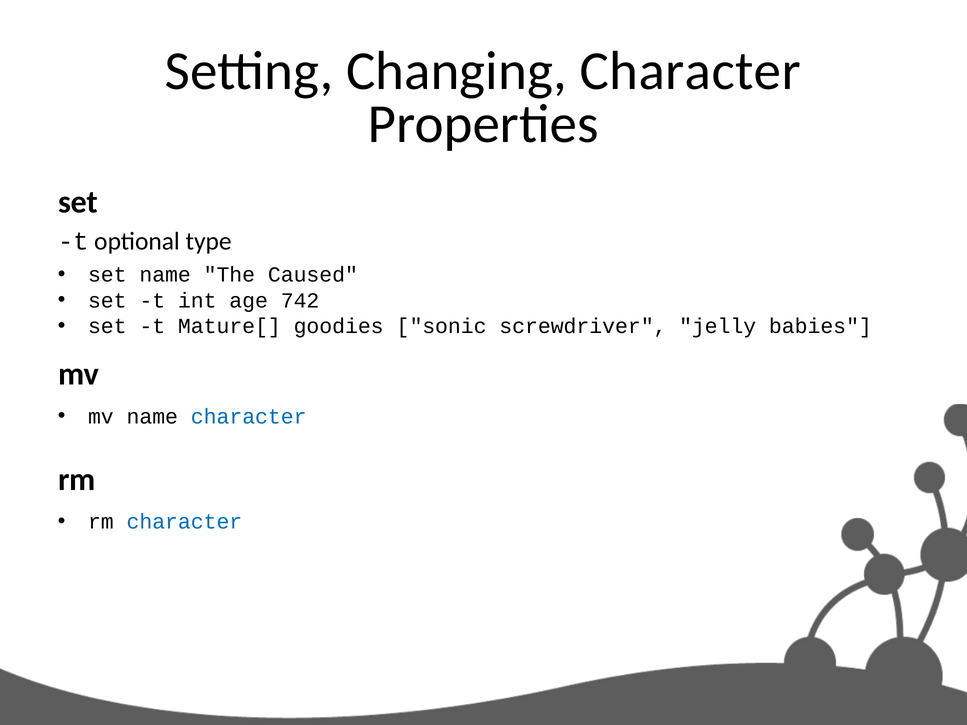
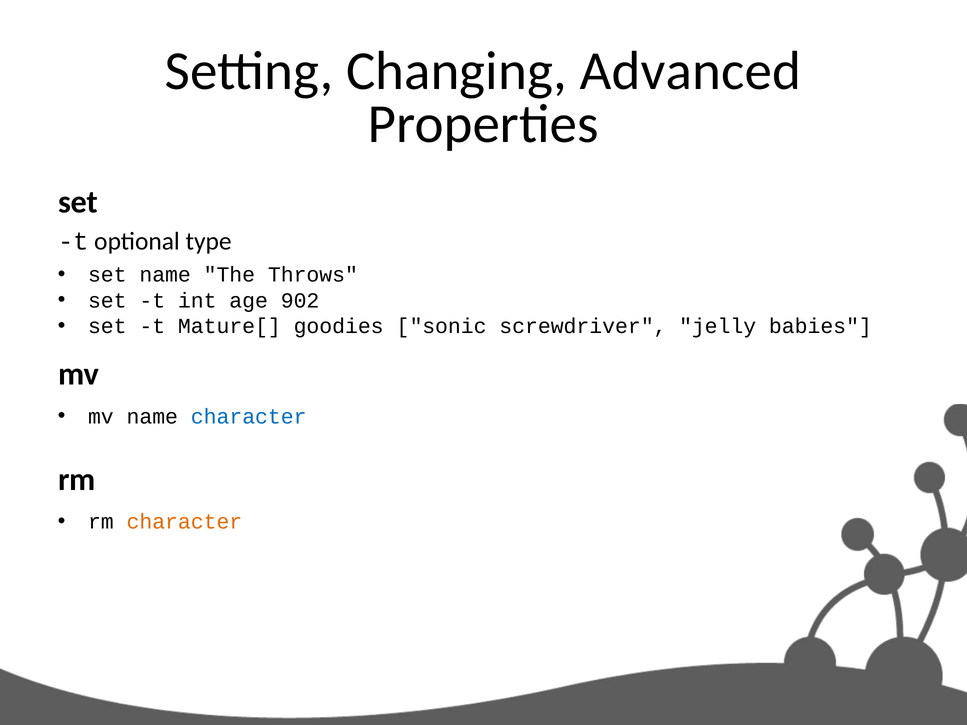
Changing Character: Character -> Advanced
Caused: Caused -> Throws
742: 742 -> 902
character at (184, 522) colour: blue -> orange
